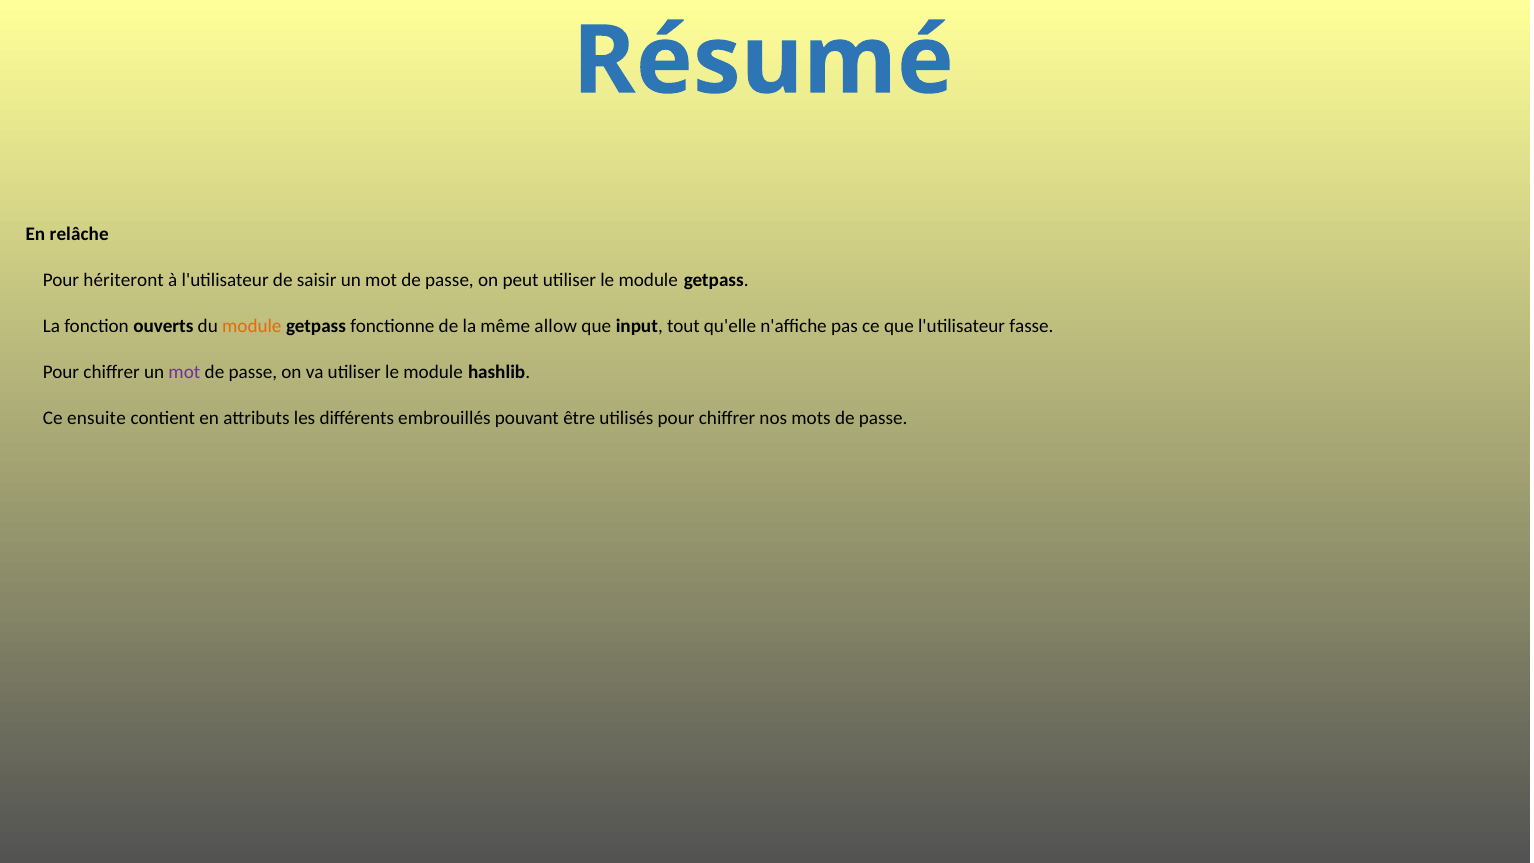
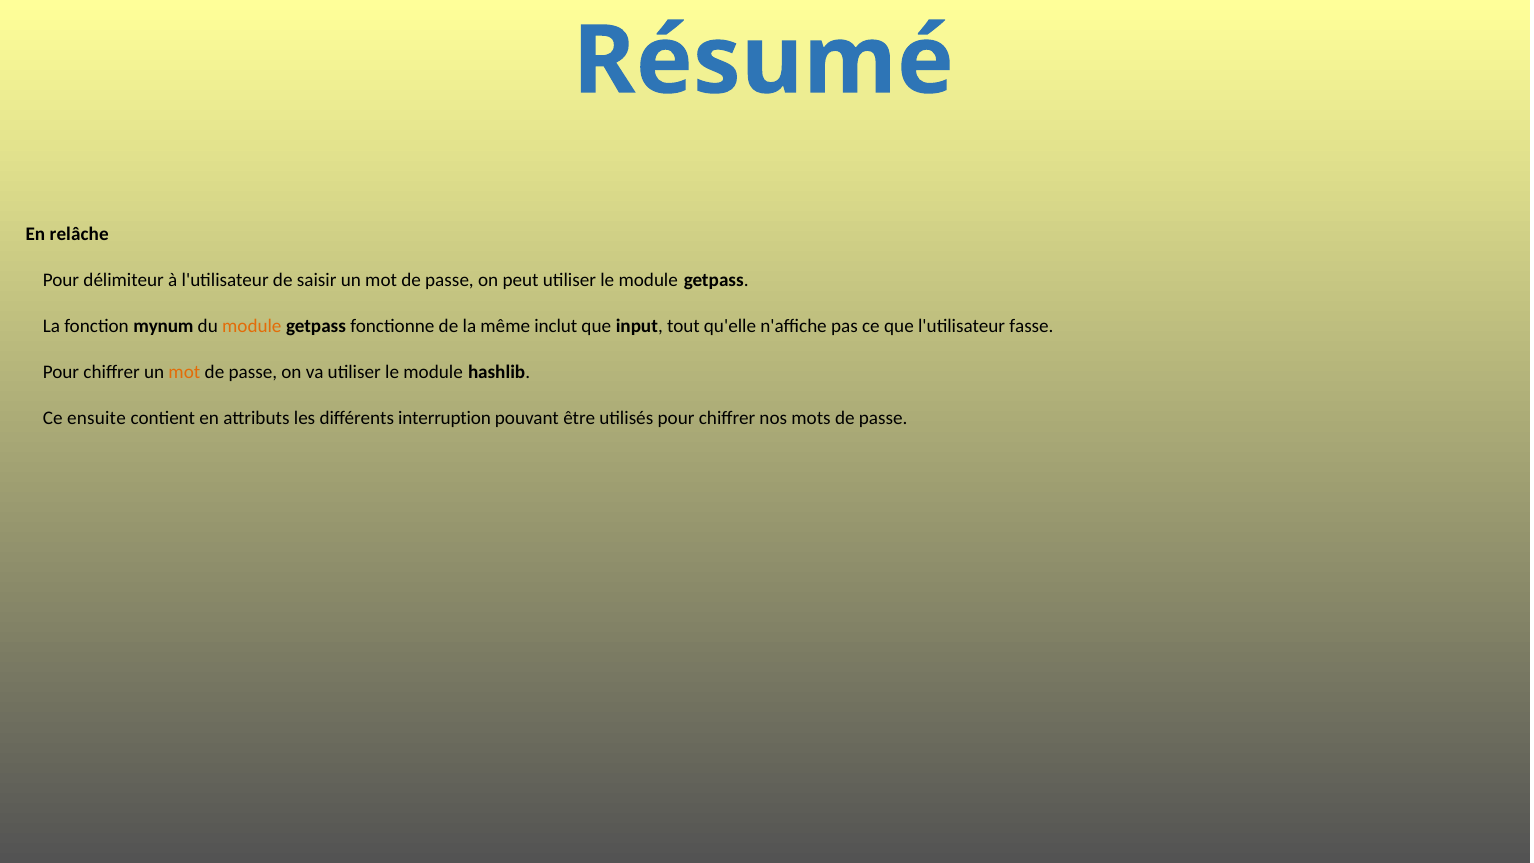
hériteront: hériteront -> délimiteur
ouverts: ouverts -> mynum
allow: allow -> inclut
mot at (184, 372) colour: purple -> orange
embrouillés: embrouillés -> interruption
